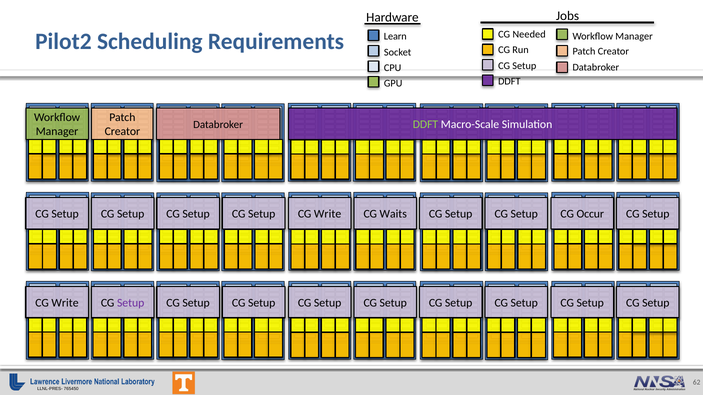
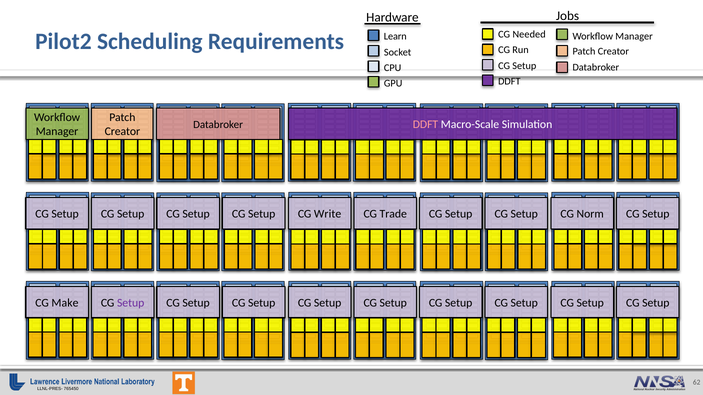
DDFT at (425, 125) colour: light green -> pink
Waits: Waits -> Trade
Occur: Occur -> Norm
Write at (65, 303): Write -> Make
